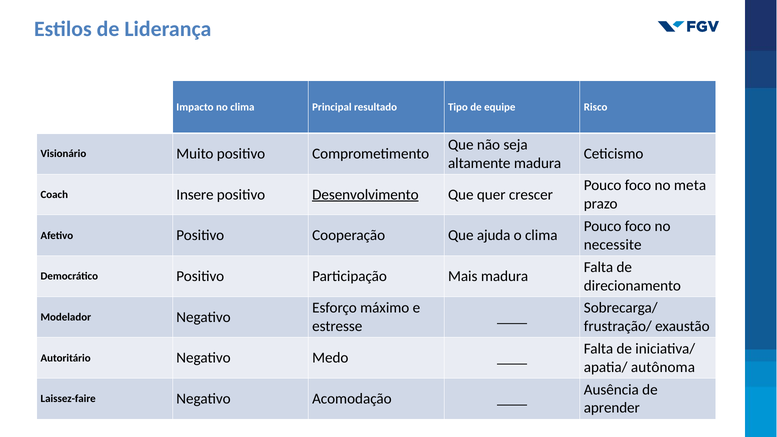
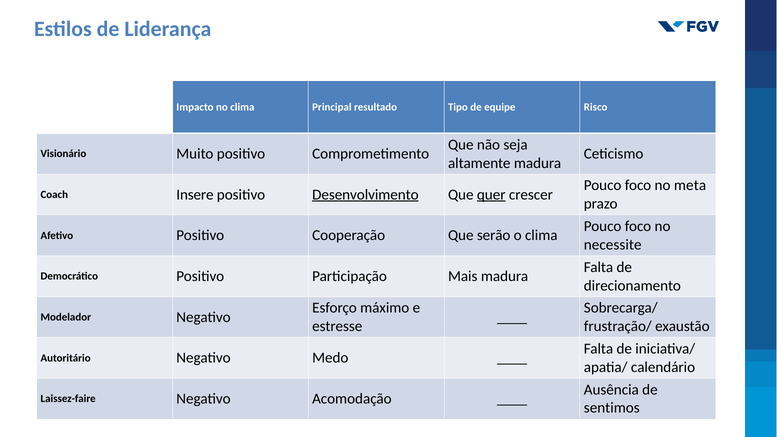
quer underline: none -> present
ajuda: ajuda -> serão
autônoma: autônoma -> calendário
aprender: aprender -> sentimos
